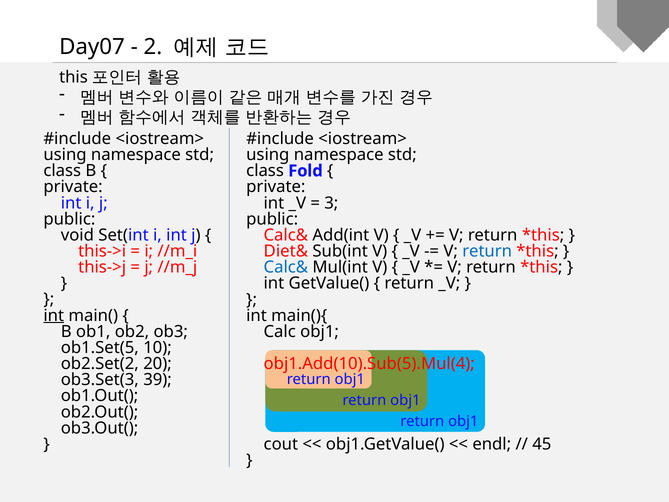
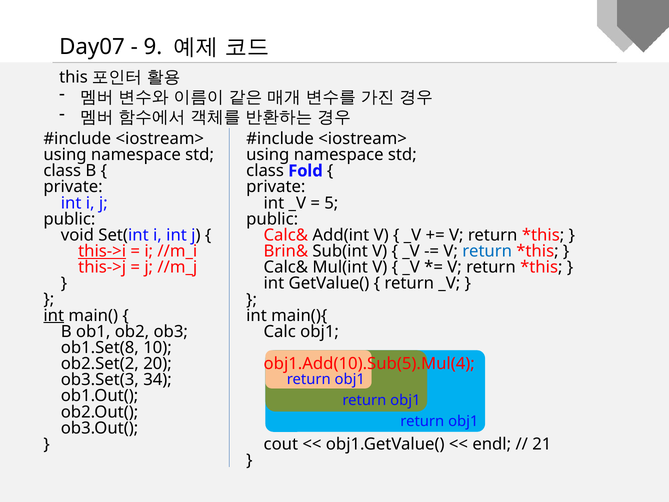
2: 2 -> 9
3: 3 -> 5
this->i underline: none -> present
Diet&: Diet& -> Brin&
Calc& at (286, 267) colour: blue -> black
ob1.Set(5: ob1.Set(5 -> ob1.Set(8
39: 39 -> 34
45: 45 -> 21
